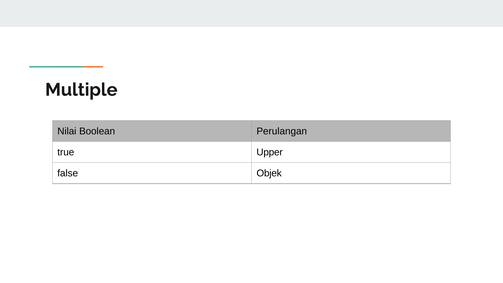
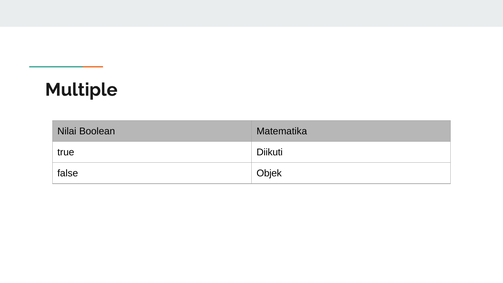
Perulangan: Perulangan -> Matematika
Upper: Upper -> Diikuti
